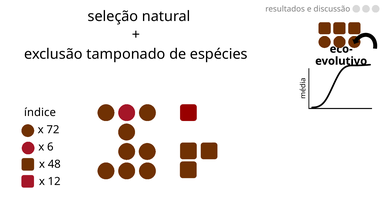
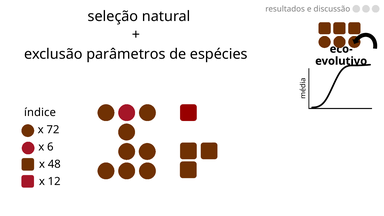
tamponado: tamponado -> parâmetros
